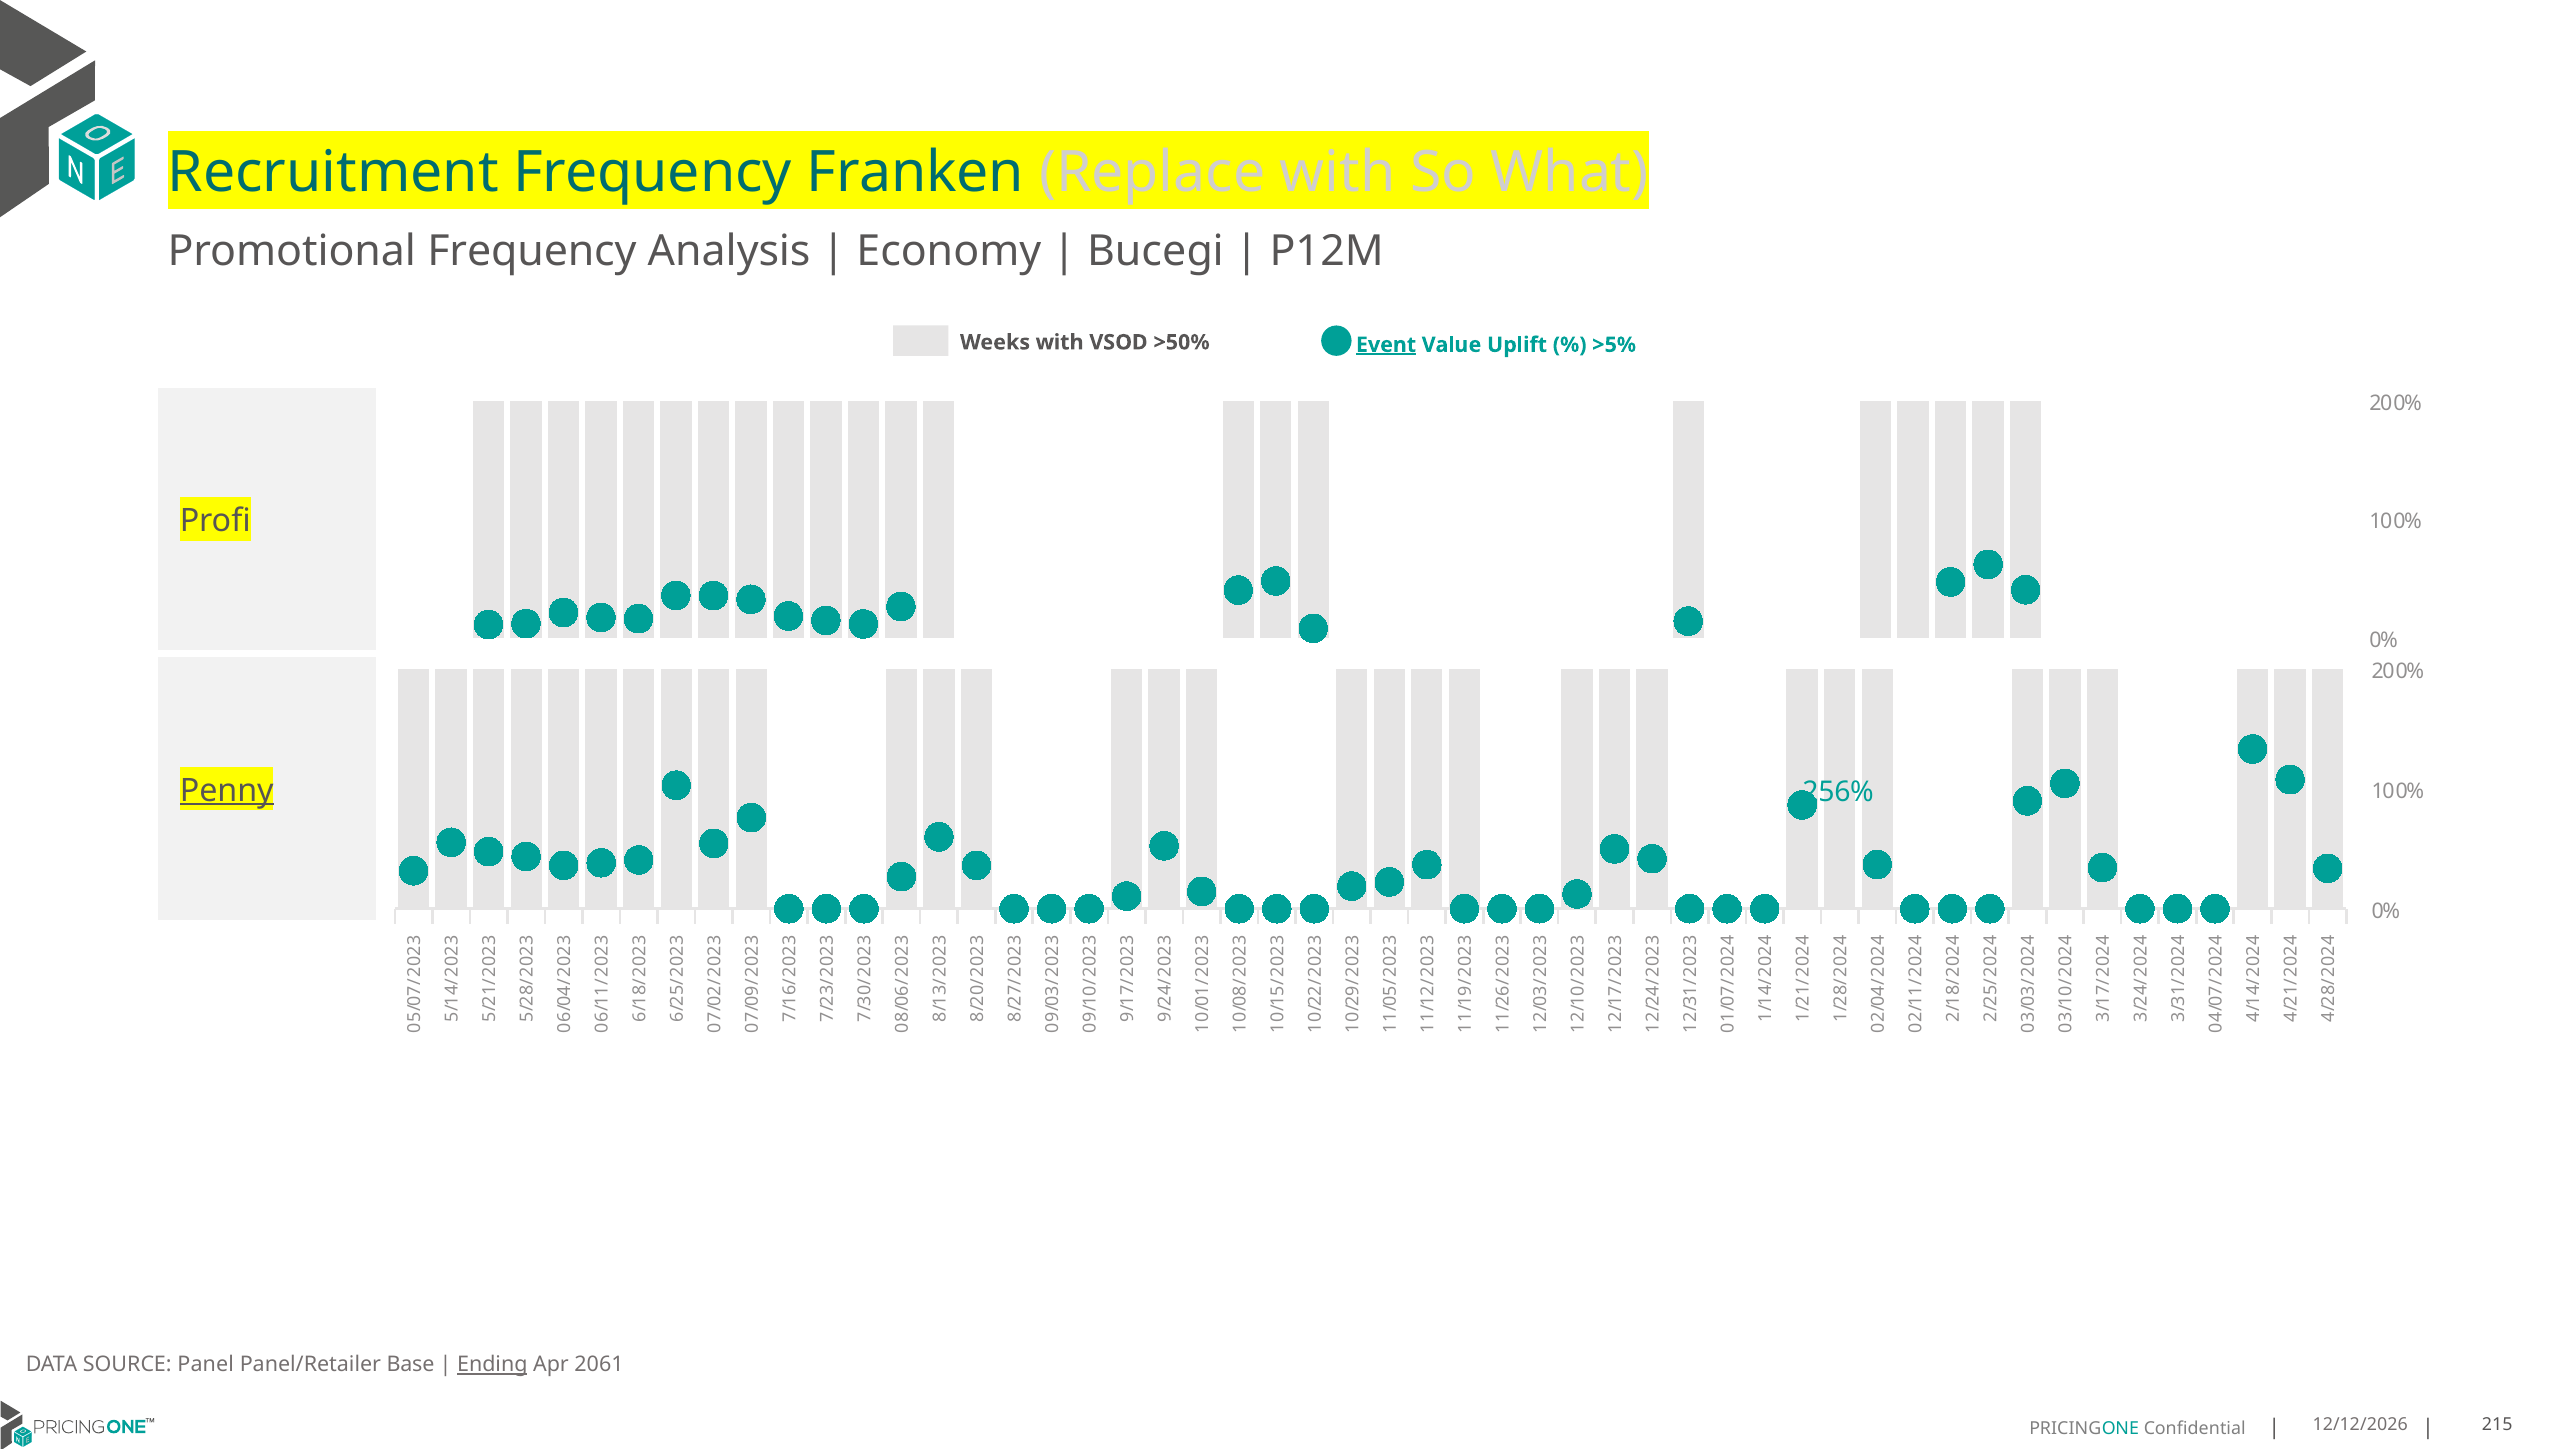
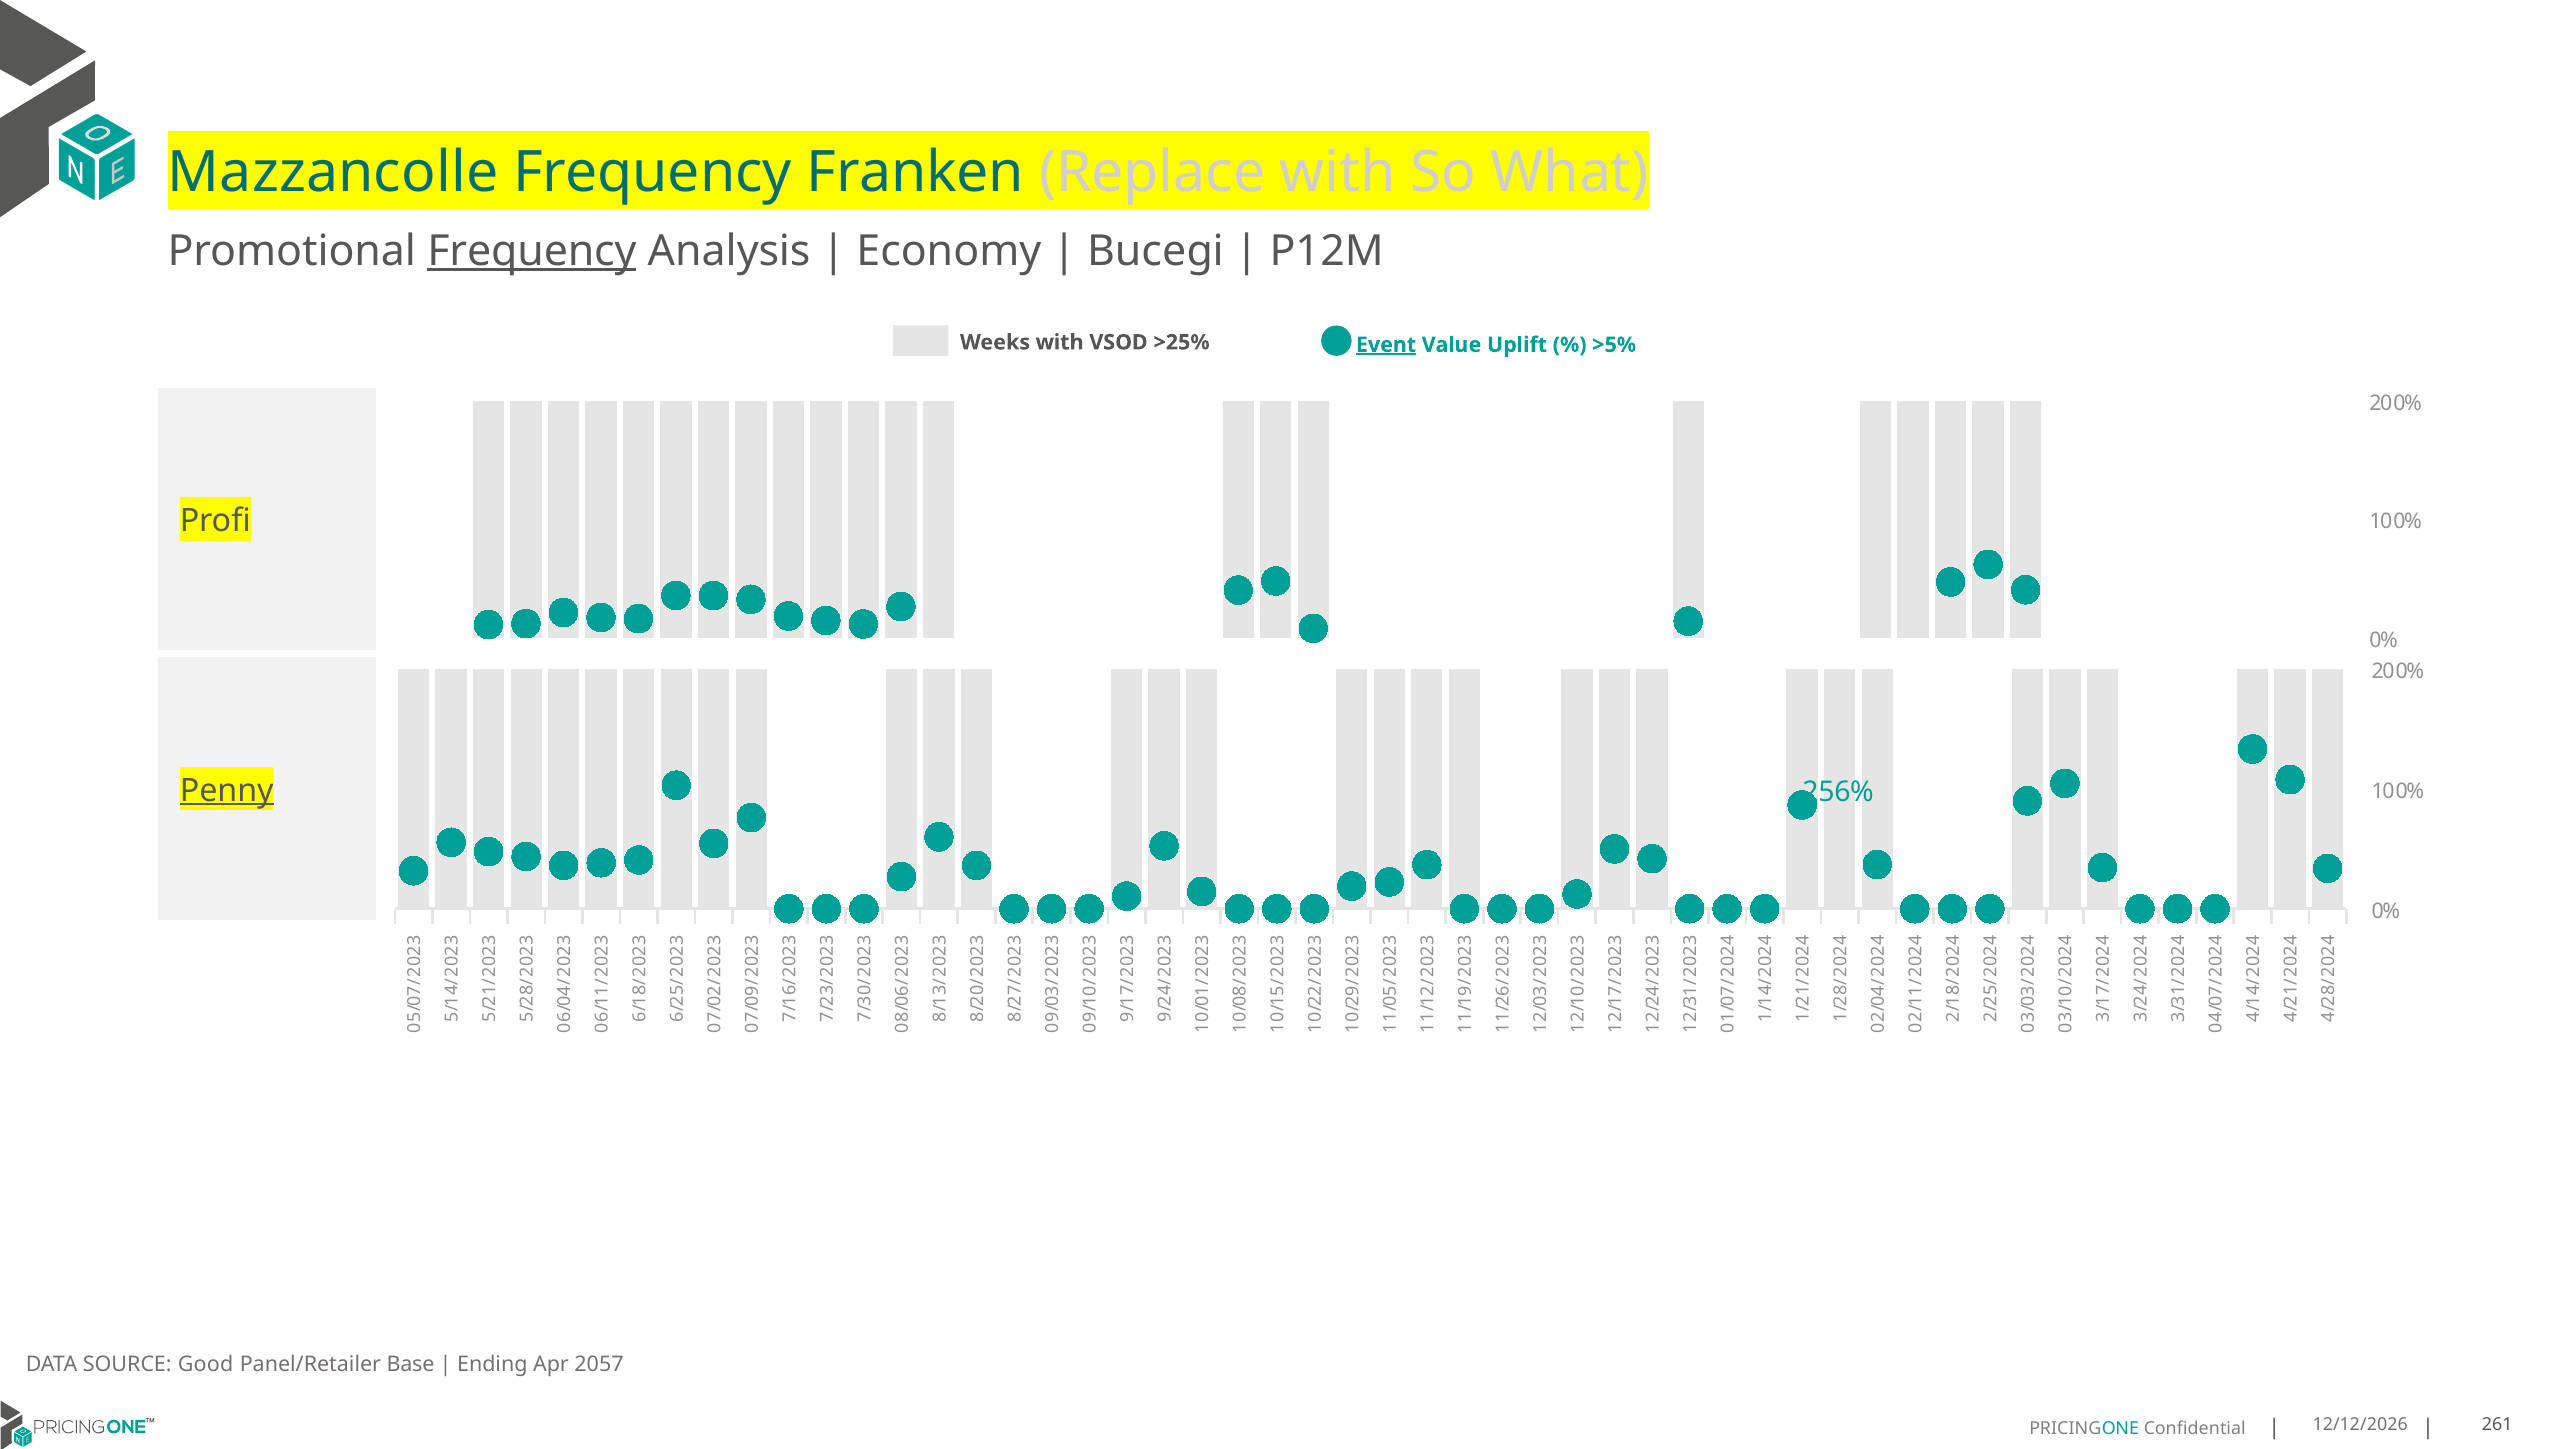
Recruitment: Recruitment -> Mazzancolle
Frequency at (532, 251) underline: none -> present
>50%: >50% -> >25%
Panel: Panel -> Good
Ending underline: present -> none
2061: 2061 -> 2057
215: 215 -> 261
